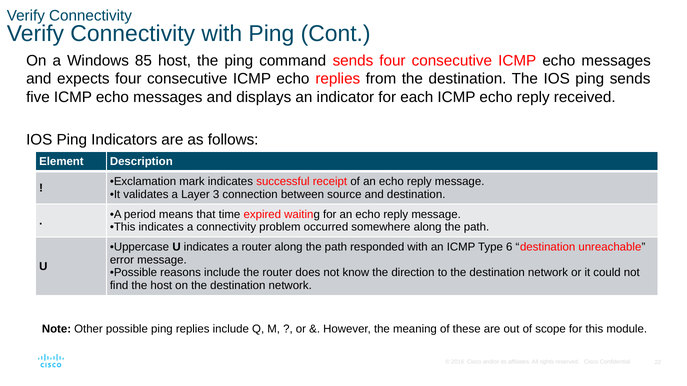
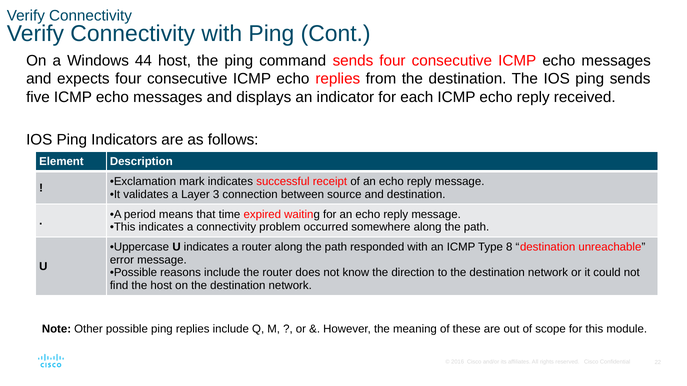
85: 85 -> 44
6: 6 -> 8
